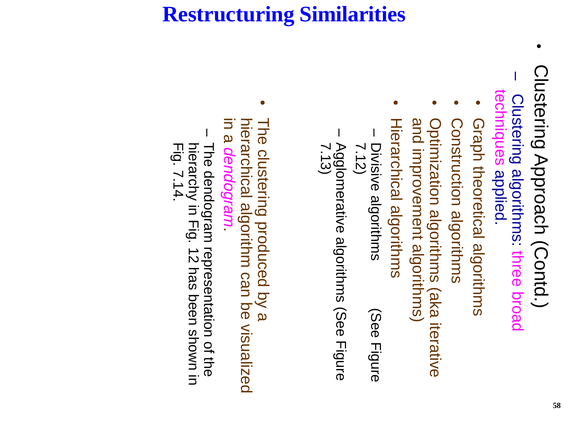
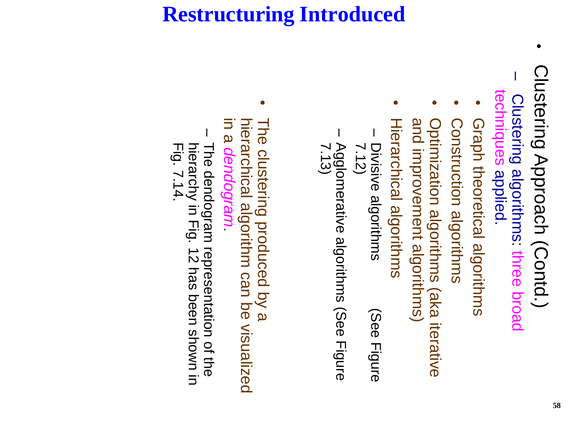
Similarities: Similarities -> Introduced
